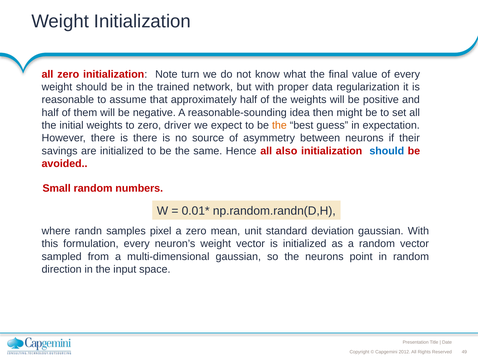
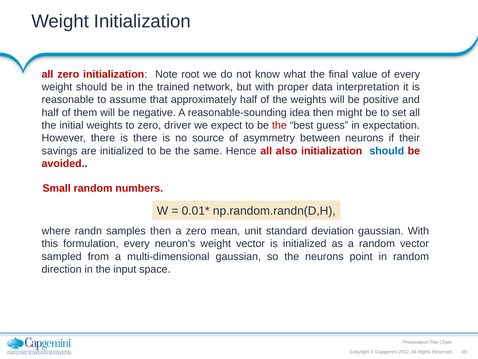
turn: turn -> root
regularization: regularization -> interpretation
the at (279, 125) colour: orange -> red
samples pixel: pixel -> then
